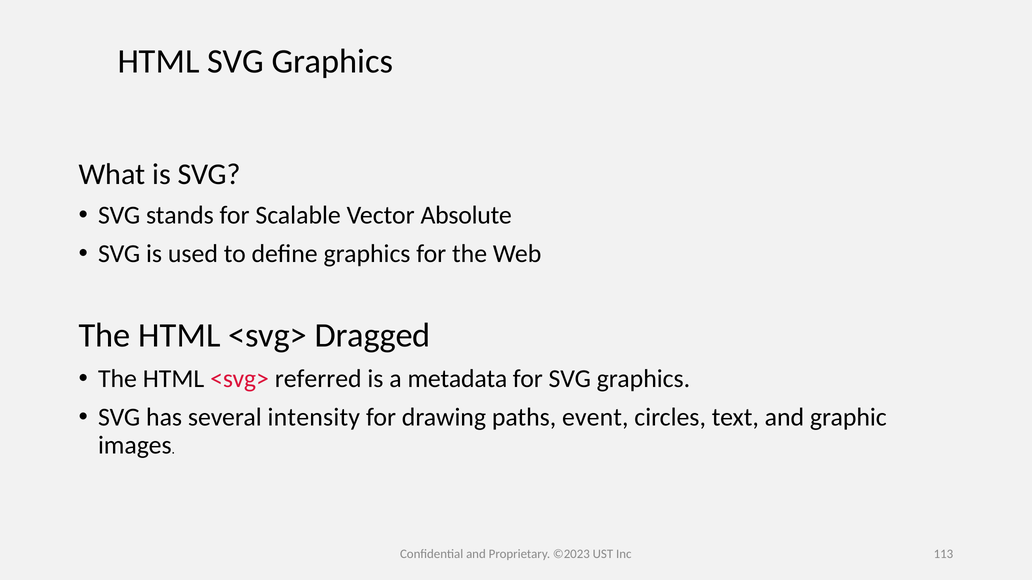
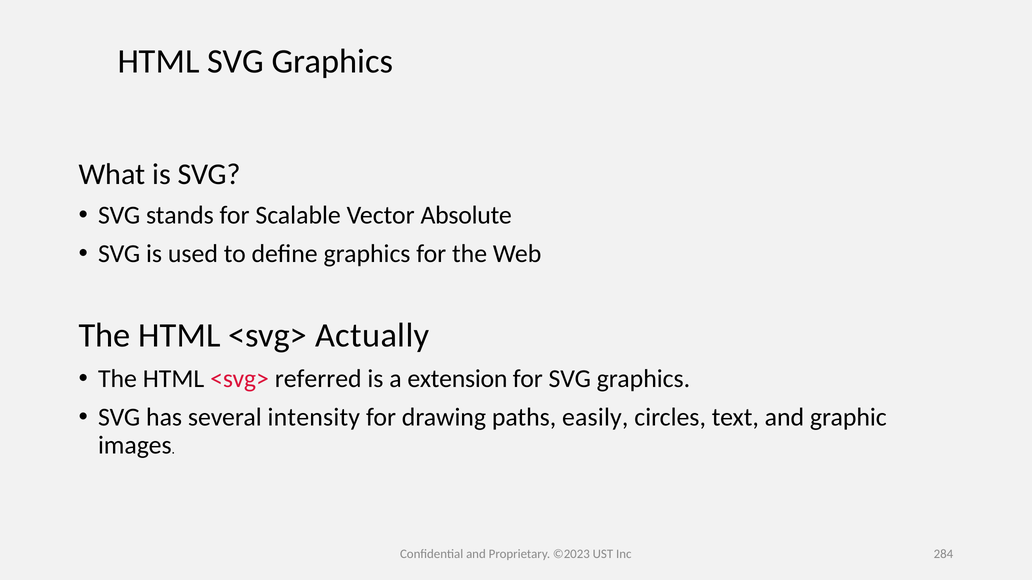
Dragged: Dragged -> Actually
metadata: metadata -> extension
event: event -> easily
113: 113 -> 284
